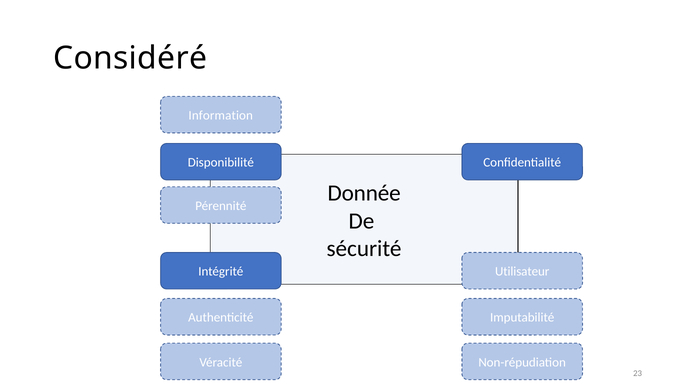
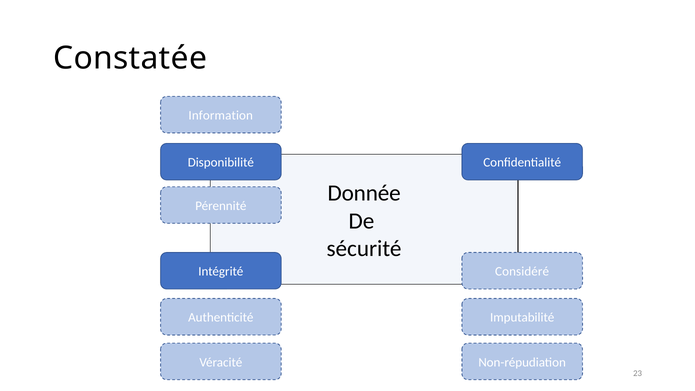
Considéré: Considéré -> Constatée
Utilisateur: Utilisateur -> Considéré
